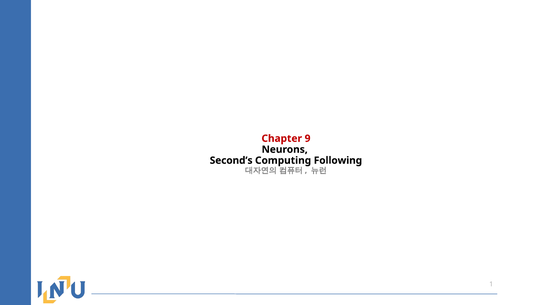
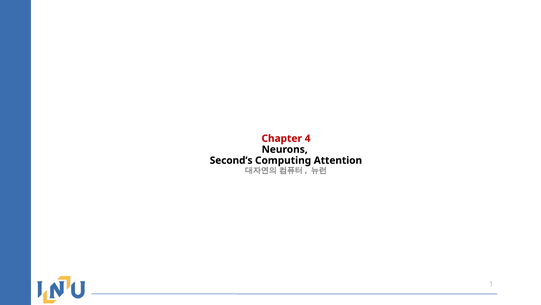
9: 9 -> 4
Following: Following -> Attention
